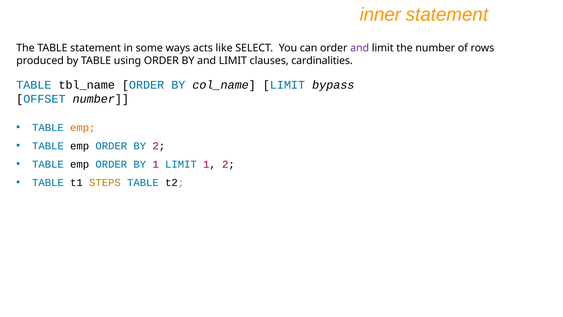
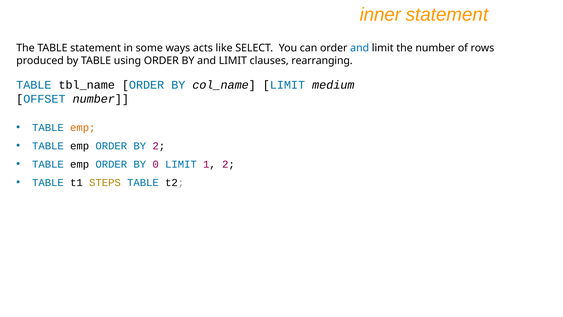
and at (360, 48) colour: purple -> blue
cardinalities: cardinalities -> rearranging
bypass: bypass -> medium
BY 1: 1 -> 0
